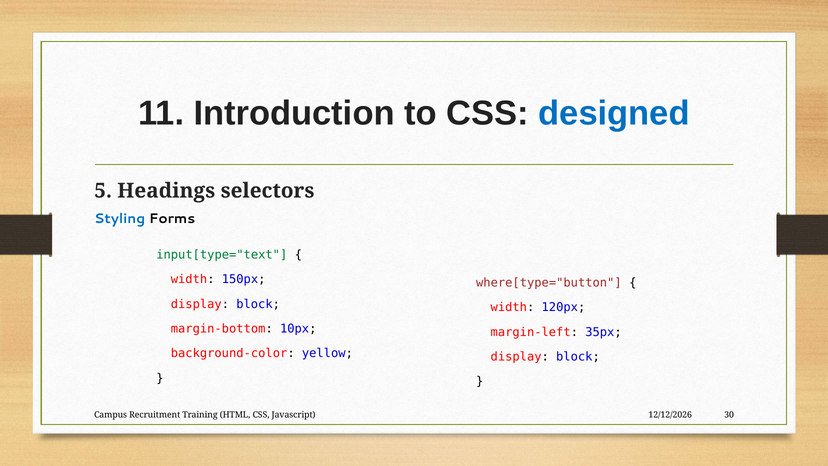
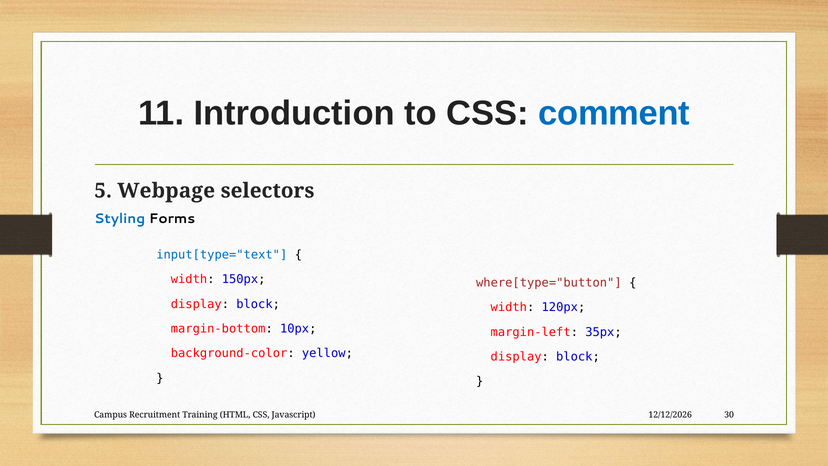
designed: designed -> comment
Headings: Headings -> Webpage
input[type="text colour: green -> blue
